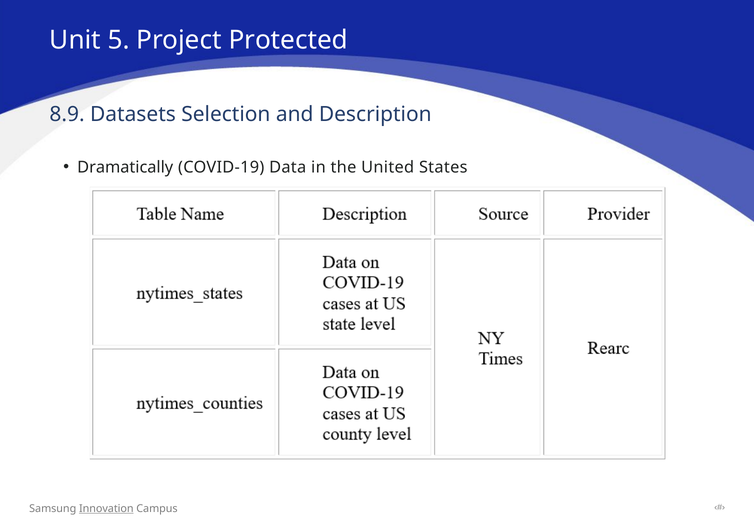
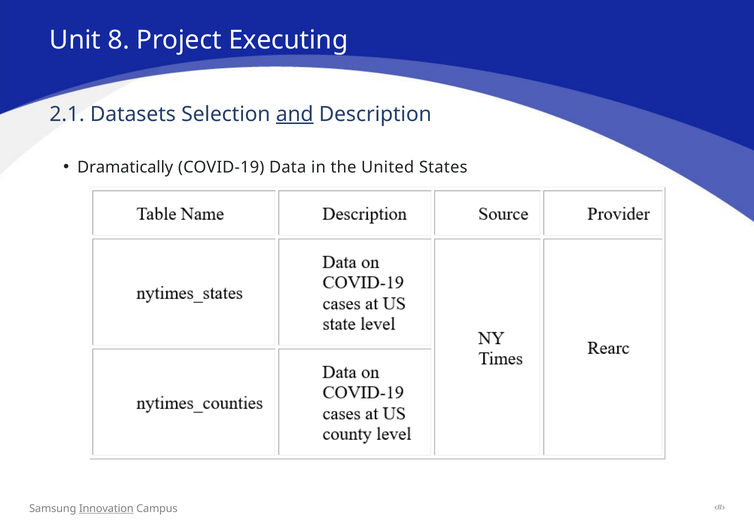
5: 5 -> 8
Protected: Protected -> Executing
8.9: 8.9 -> 2.1
and underline: none -> present
